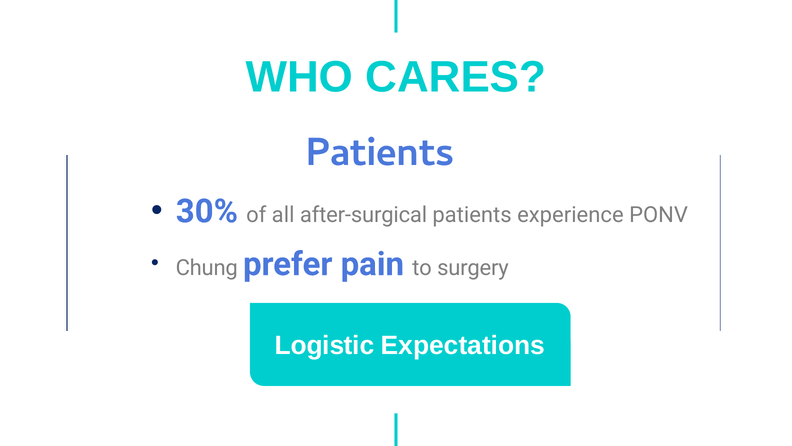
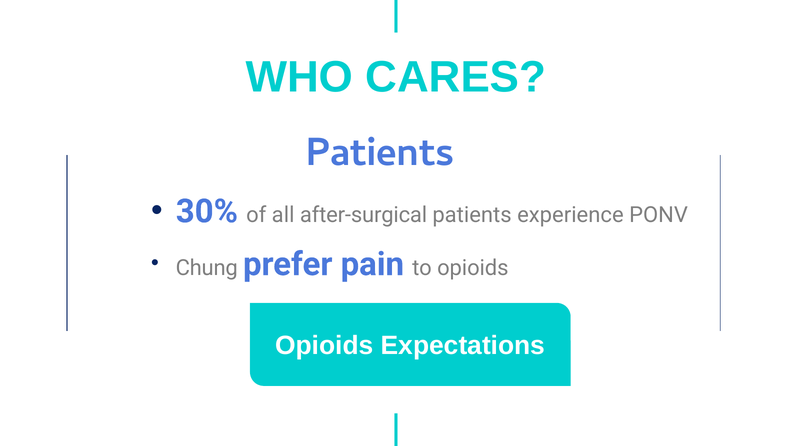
to surgery: surgery -> opioids
Logistic at (325, 345): Logistic -> Opioids
